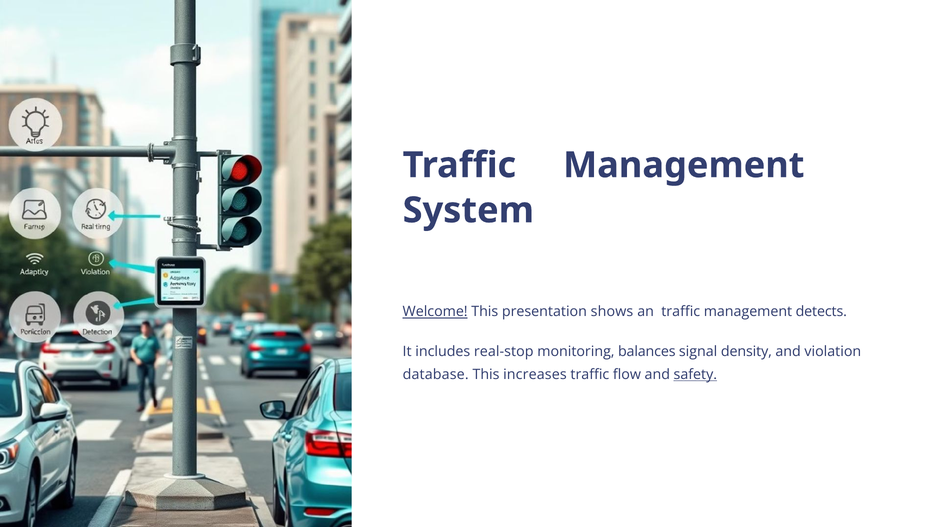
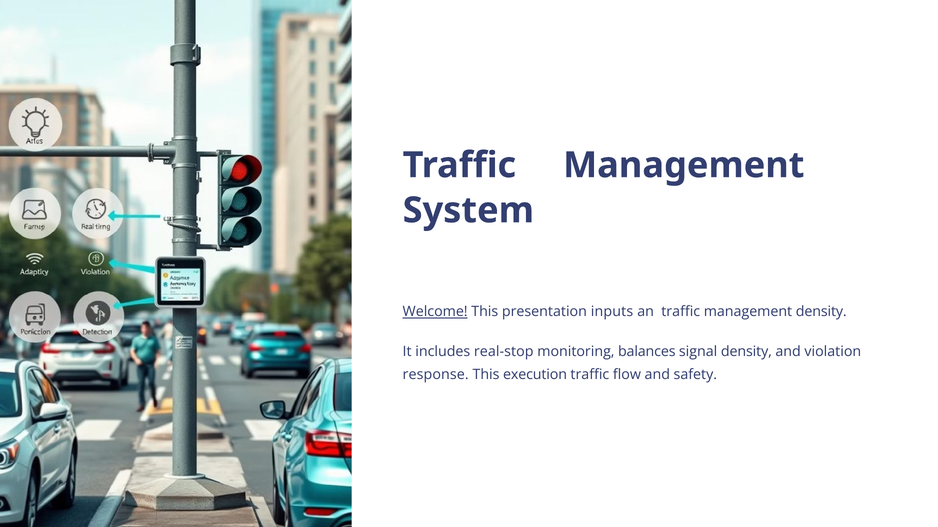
shows: shows -> inputs
management detects: detects -> density
database: database -> response
increases: increases -> execution
safety underline: present -> none
